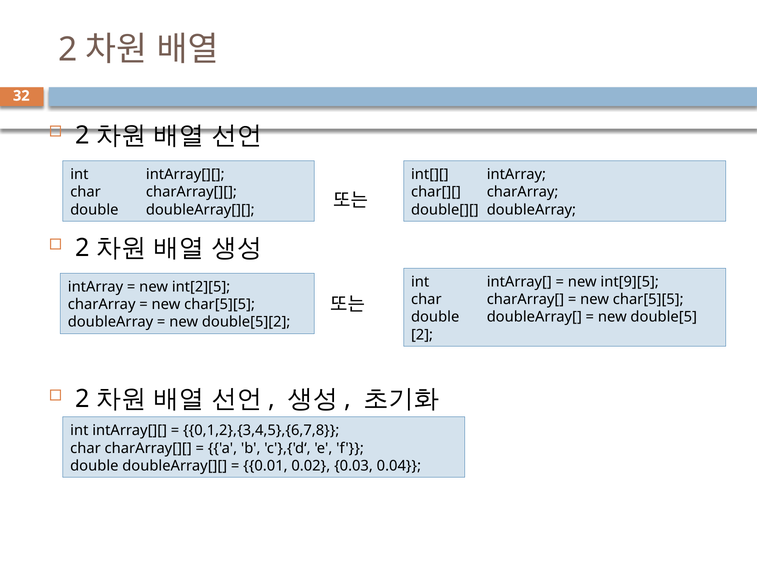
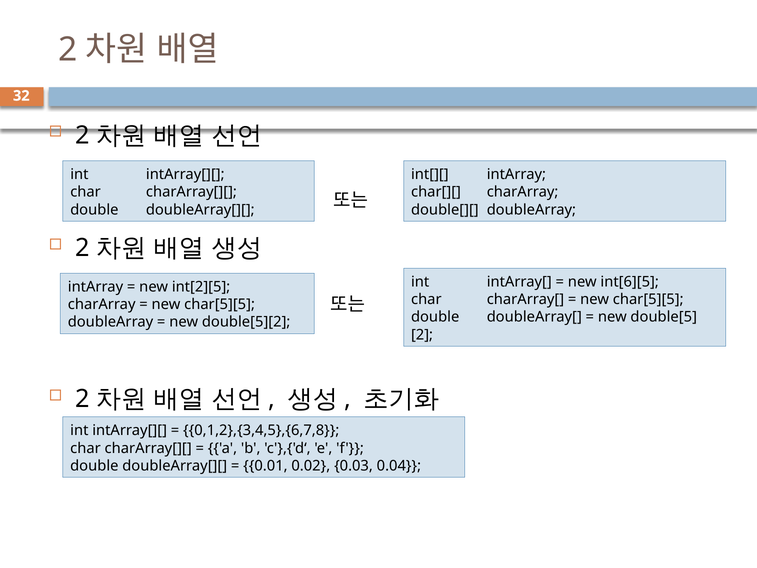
int[9][5: int[9][5 -> int[6][5
